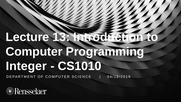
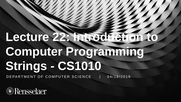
13: 13 -> 22
Integer: Integer -> Strings
